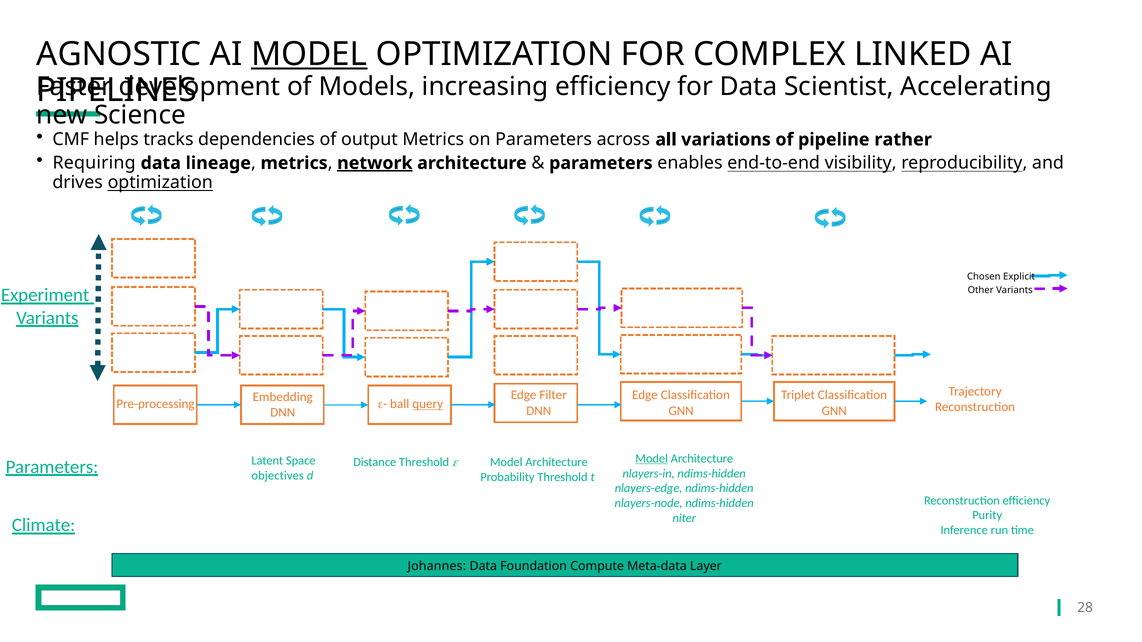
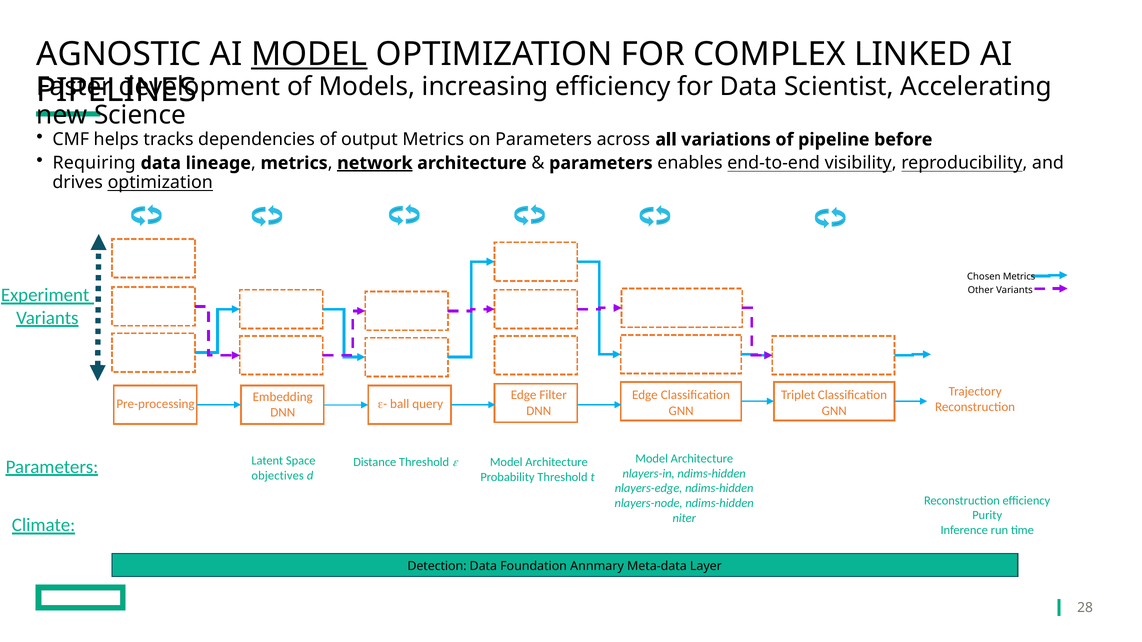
rather: rather -> before
Chosen Explicit: Explicit -> Metrics
query underline: present -> none
Model at (652, 459) underline: present -> none
Johannes: Johannes -> Detection
Compute: Compute -> Annmary
